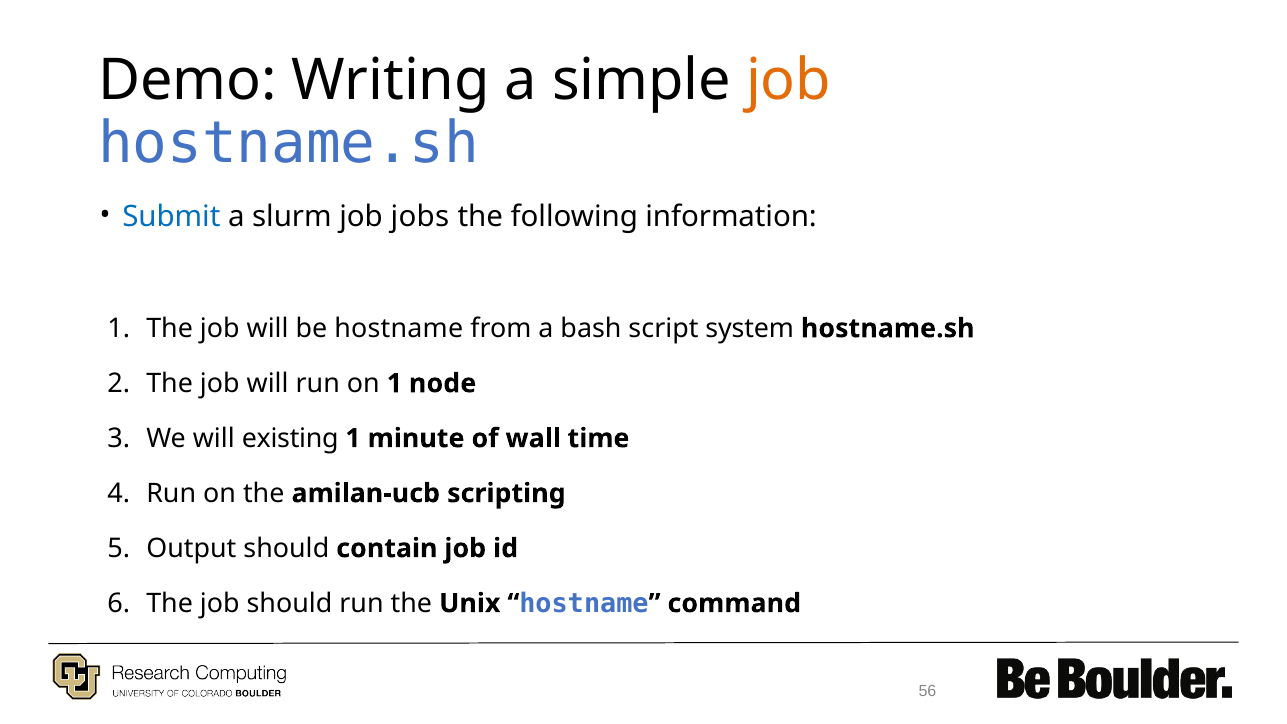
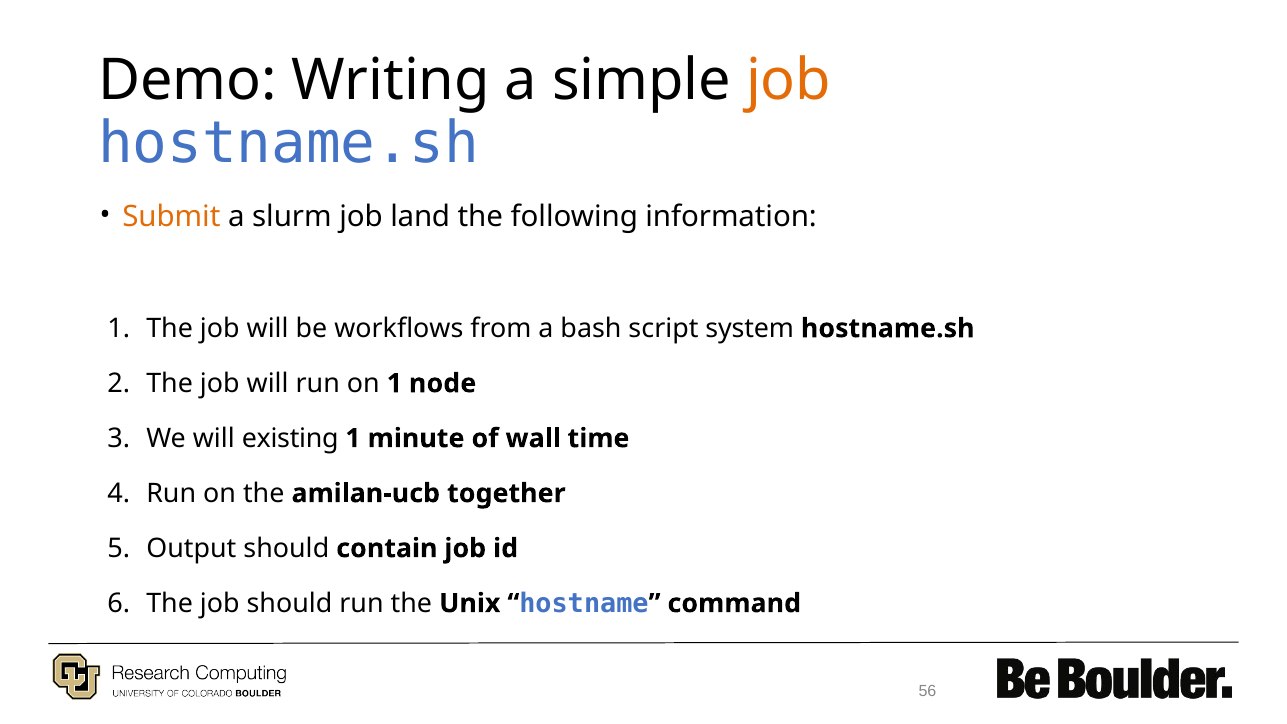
Submit colour: blue -> orange
jobs: jobs -> land
be hostname: hostname -> workflows
scripting: scripting -> together
